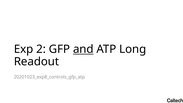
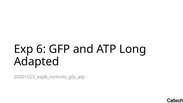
2: 2 -> 6
and underline: present -> none
Readout: Readout -> Adapted
